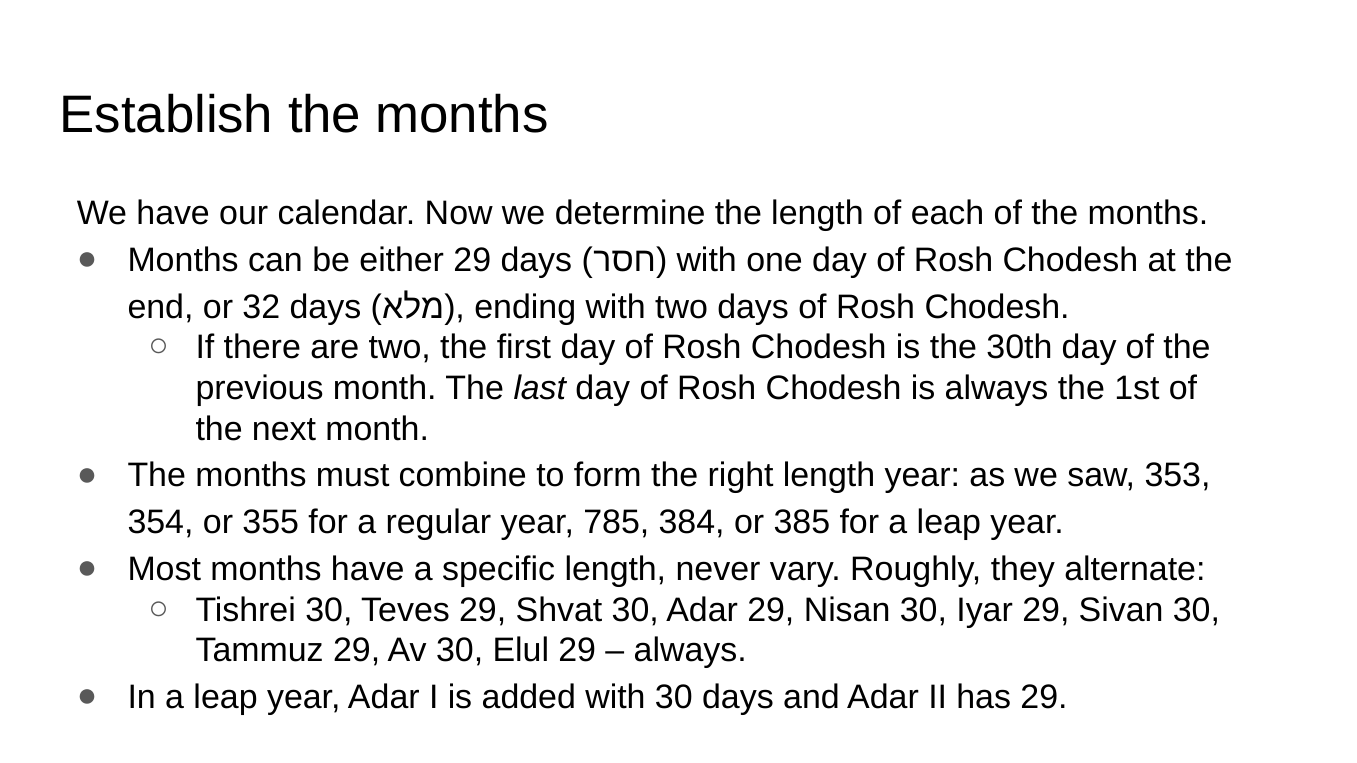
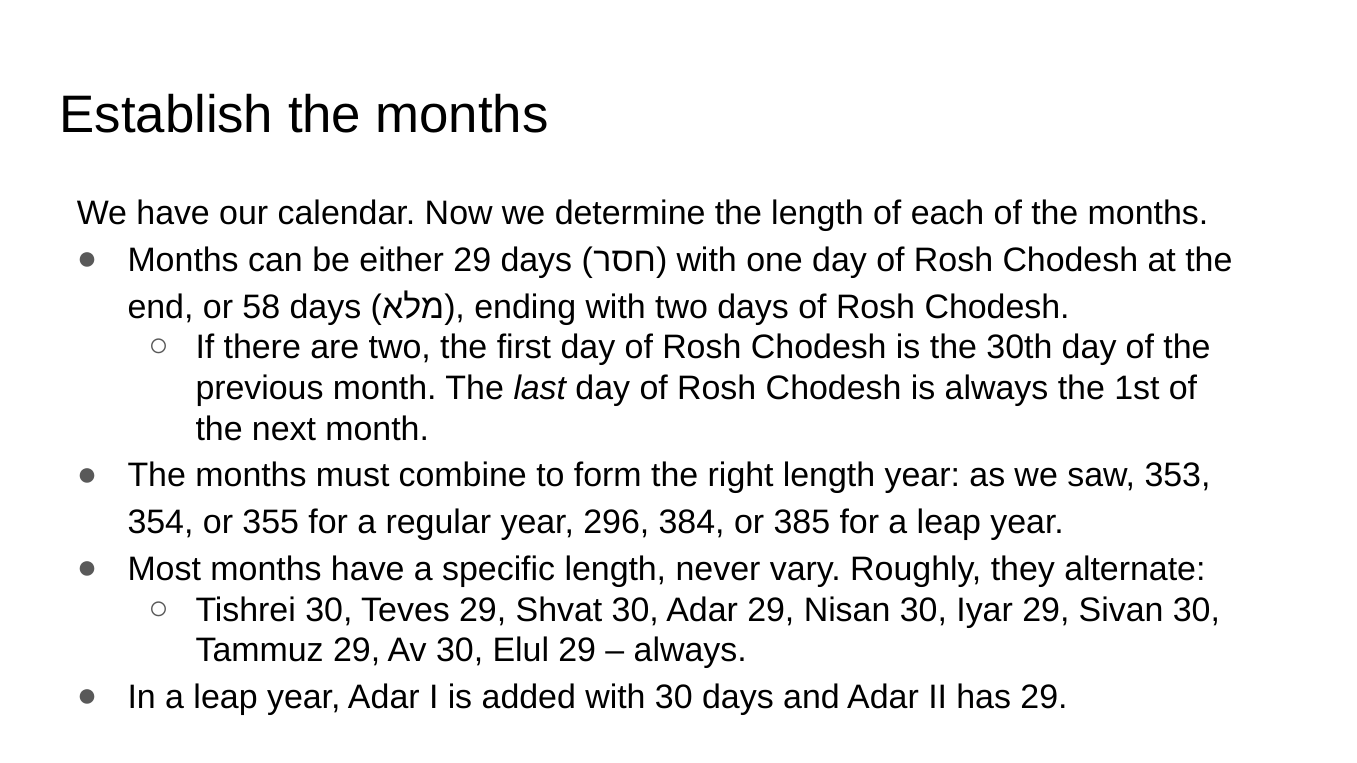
32: 32 -> 58
785: 785 -> 296
